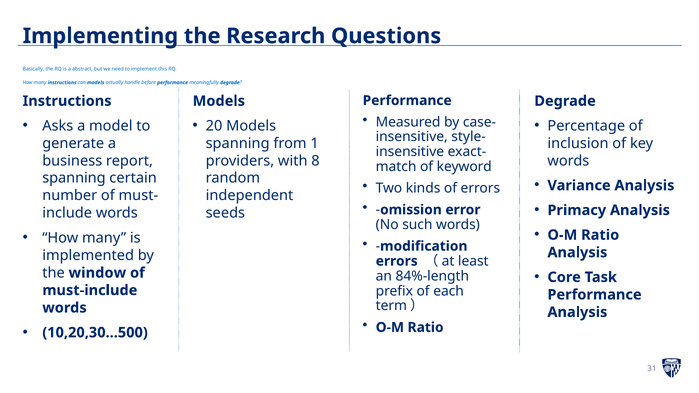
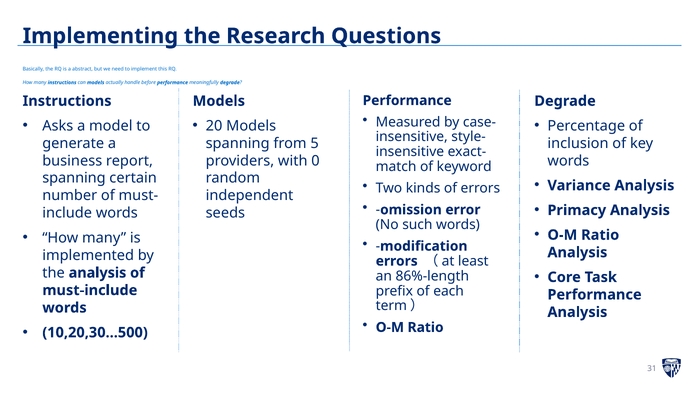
1: 1 -> 5
8: 8 -> 0
the window: window -> analysis
84%-length: 84%-length -> 86%-length
